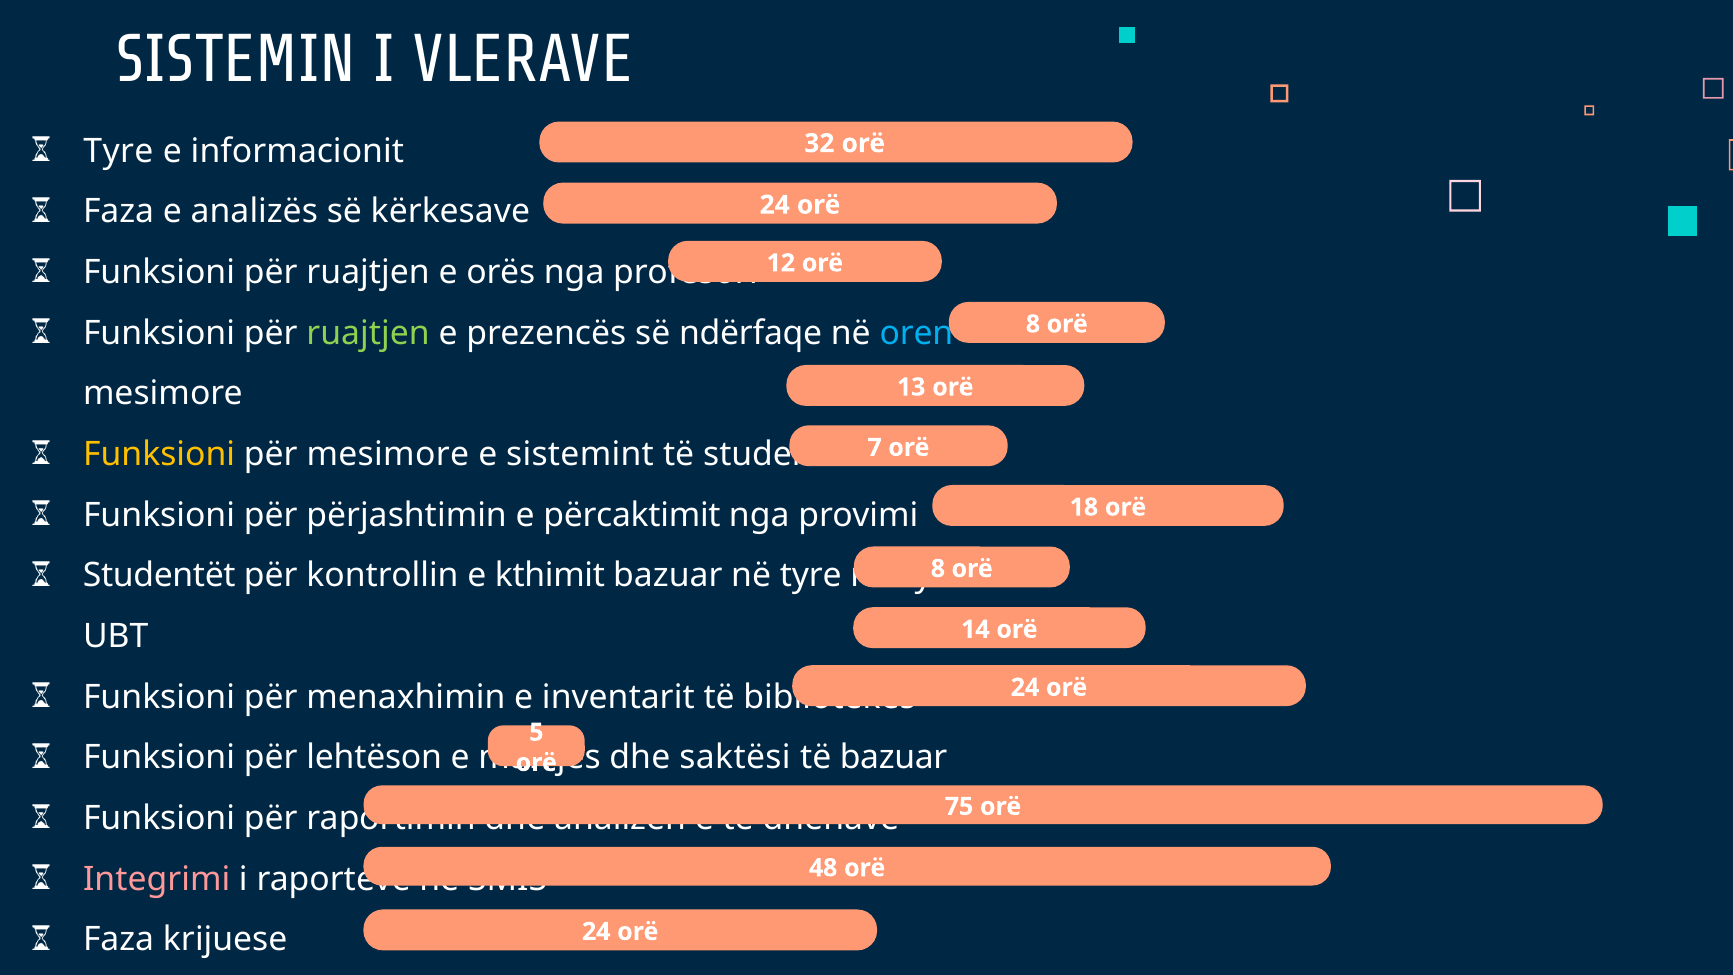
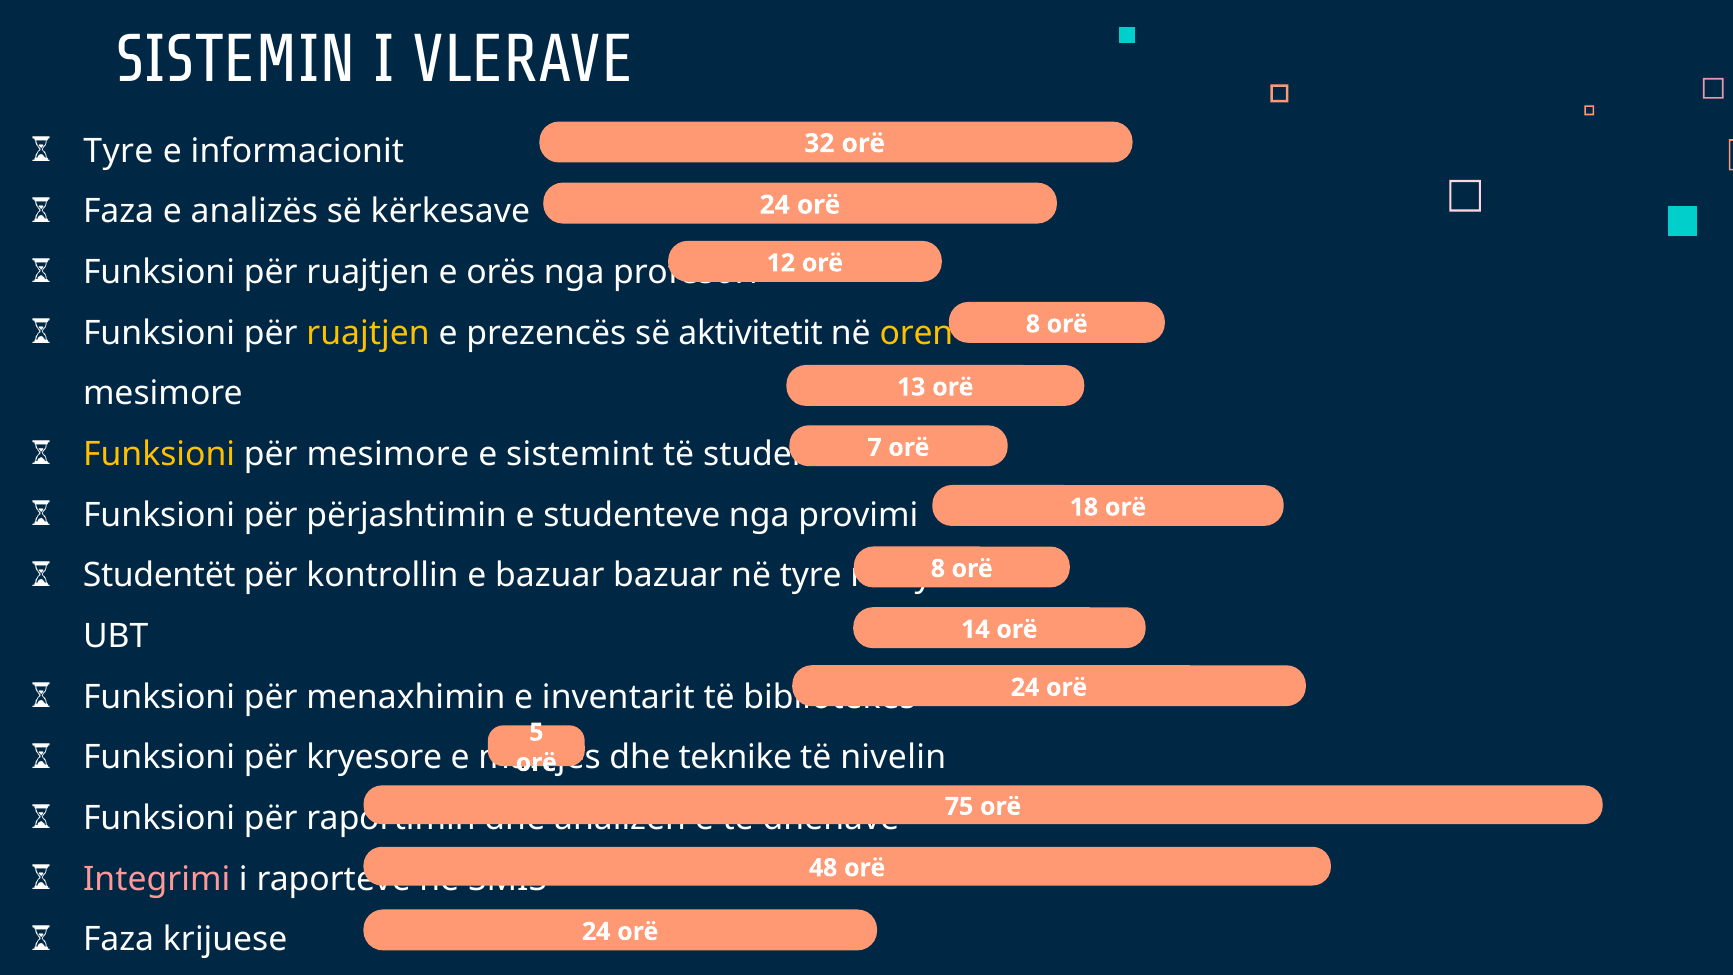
ruajtjen at (368, 333) colour: light green -> yellow
ndërfaqe: ndërfaqe -> aktivitetit
oren colour: light blue -> yellow
përcaktimit: përcaktimit -> studenteve
e kthimit: kthimit -> bazuar
lehtëson: lehtëson -> kryesore
saktësi: saktësi -> teknike
të bazuar: bazuar -> nivelin
